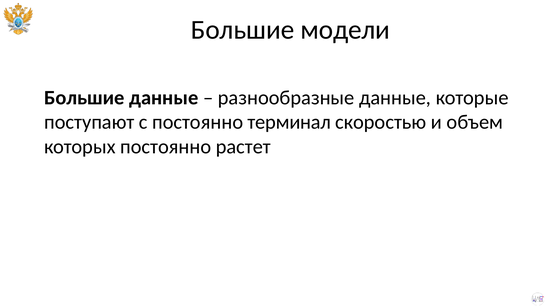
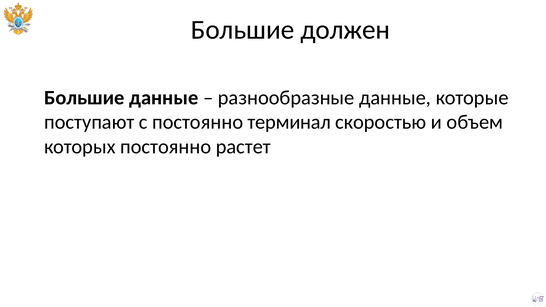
модели: модели -> должен
